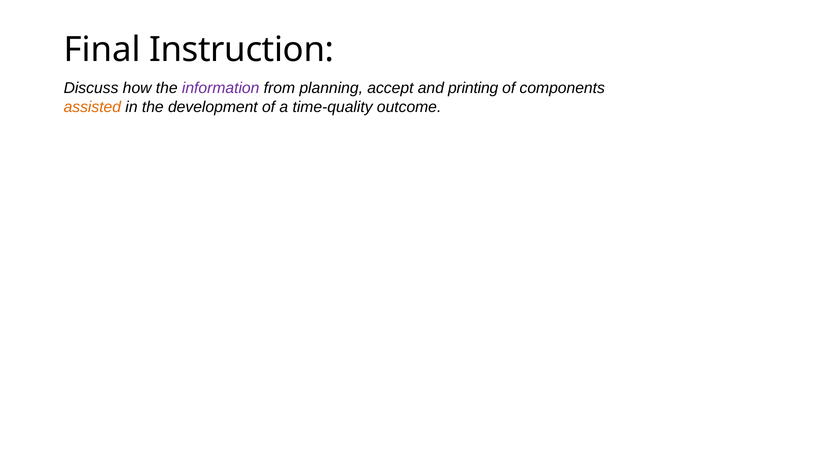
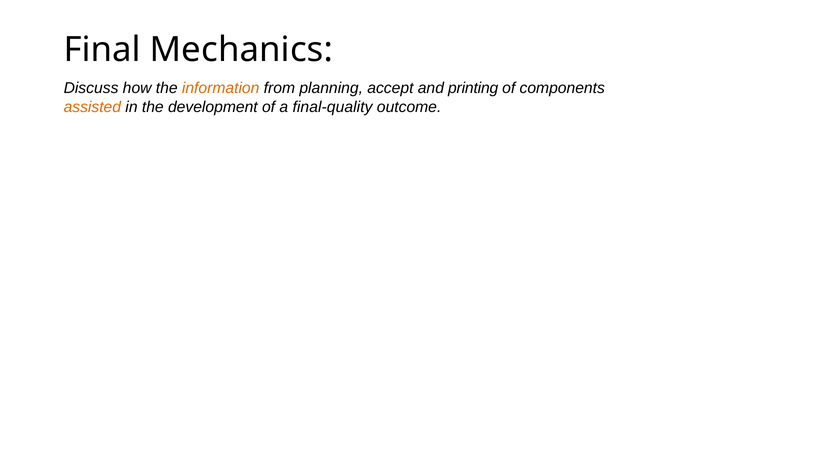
Instruction: Instruction -> Mechanics
information colour: purple -> orange
time-quality: time-quality -> final-quality
